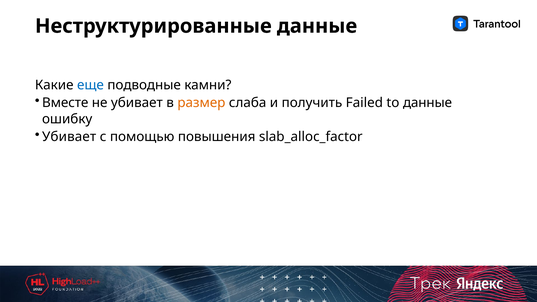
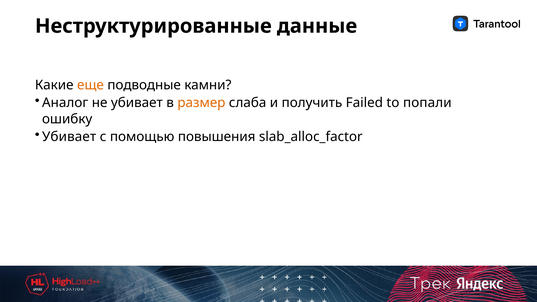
еще colour: blue -> orange
Вместе: Вместе -> Аналог
to данные: данные -> попали
